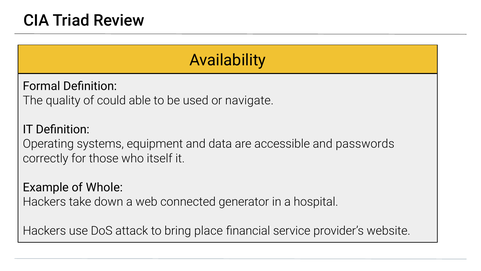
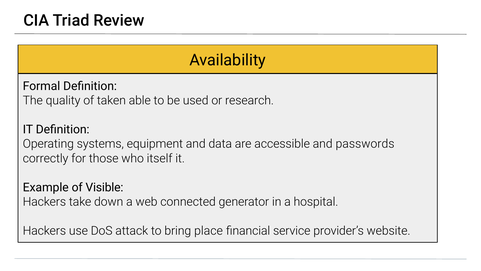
could: could -> taken
navigate: navigate -> research
Whole: Whole -> Visible
